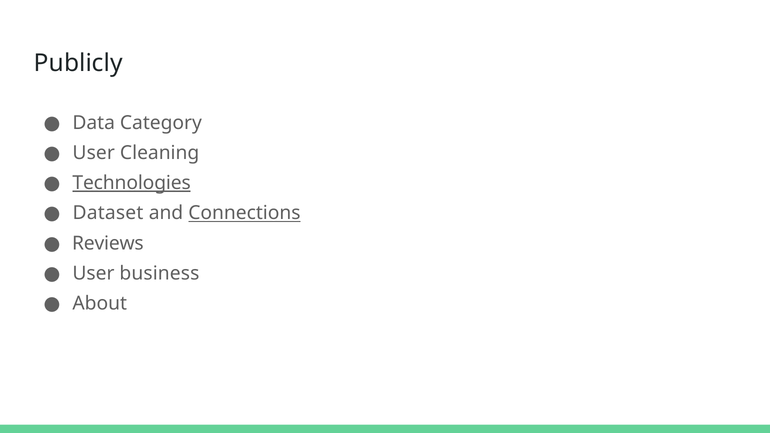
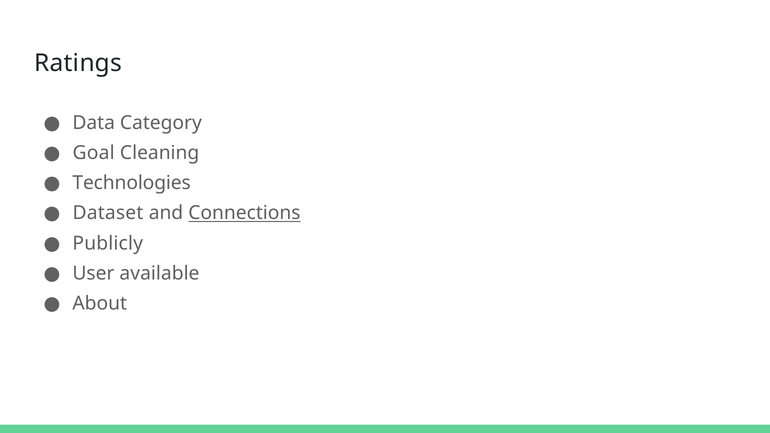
Publicly: Publicly -> Ratings
User at (94, 153): User -> Goal
Technologies underline: present -> none
Reviews: Reviews -> Publicly
business: business -> available
